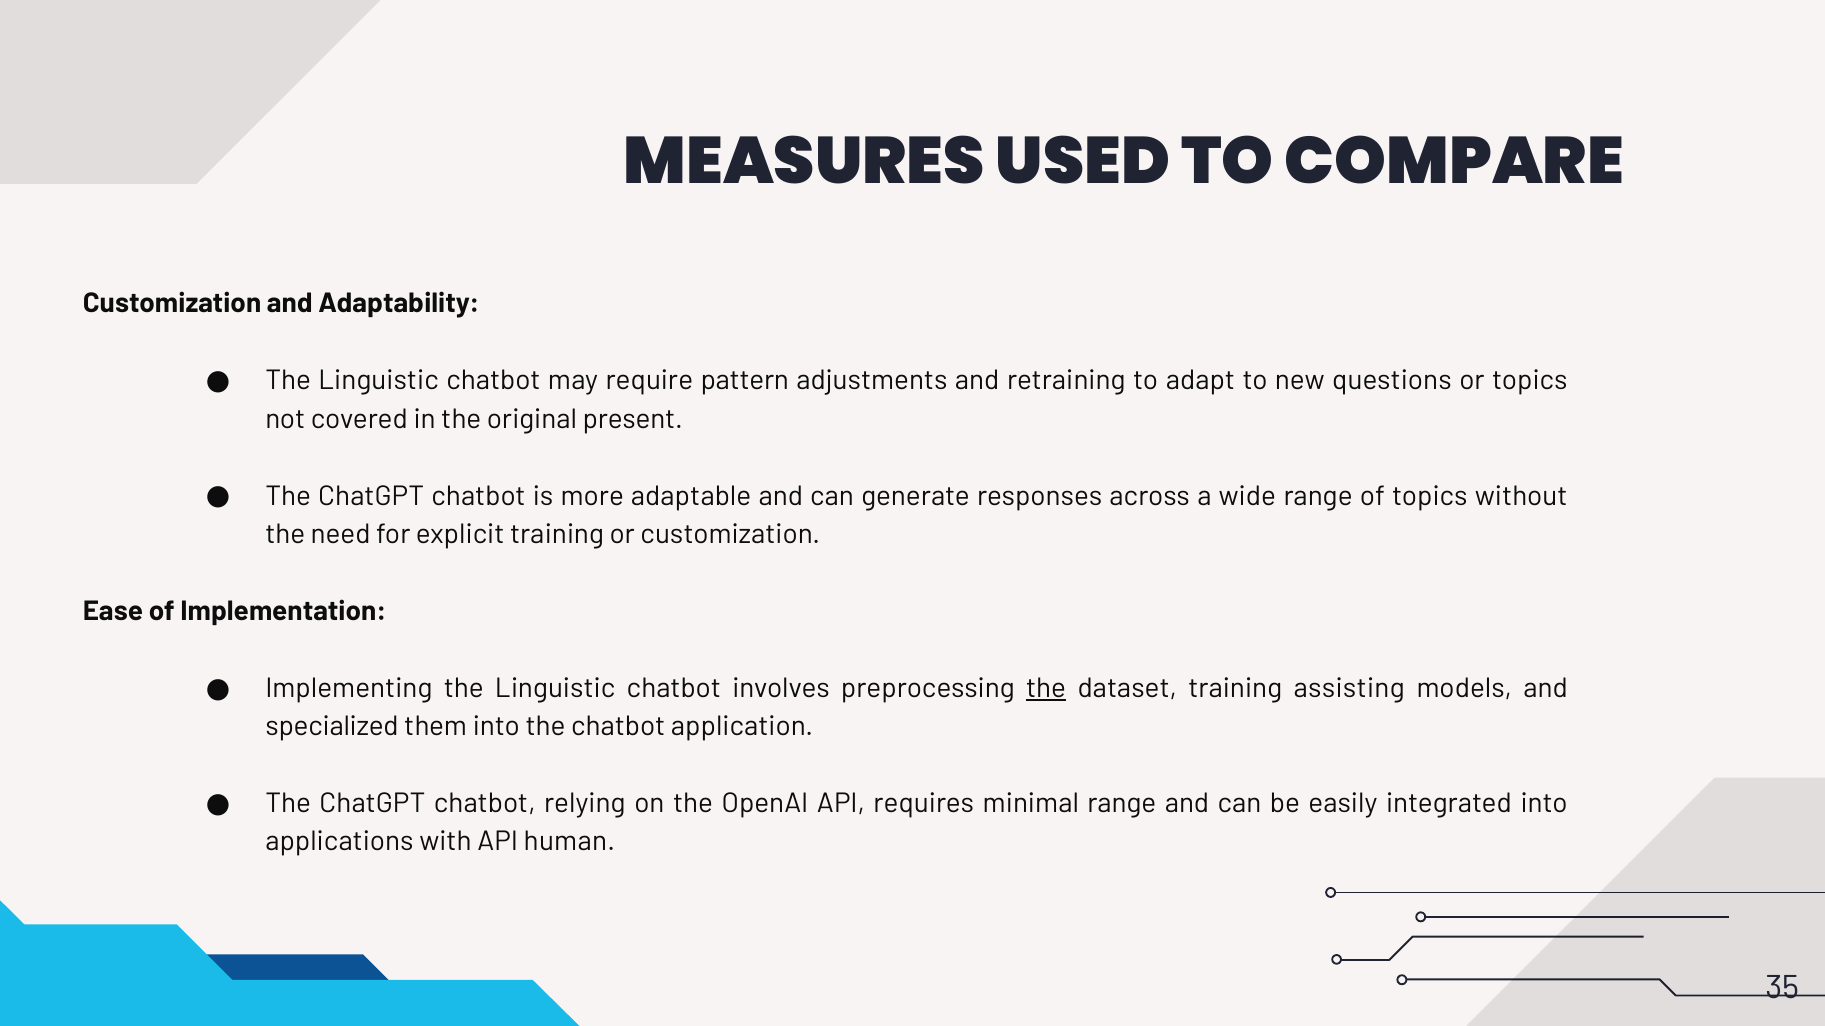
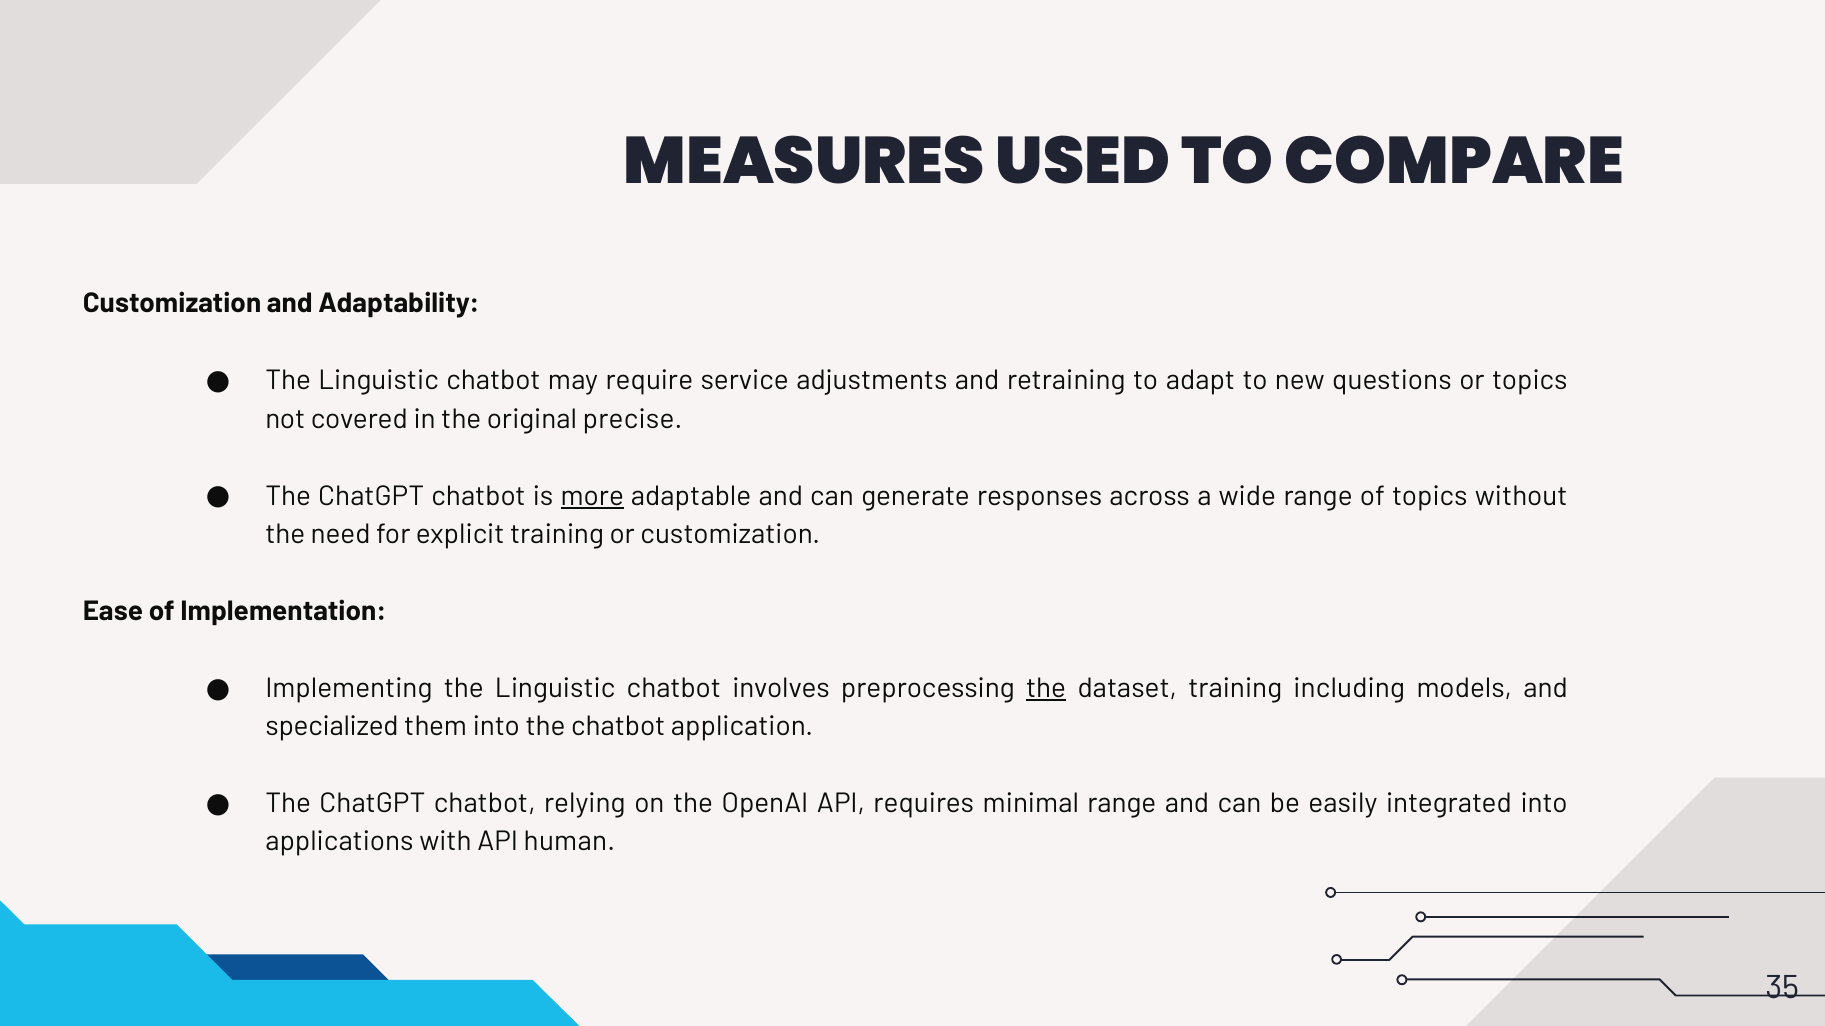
pattern: pattern -> service
present: present -> precise
more underline: none -> present
assisting: assisting -> including
